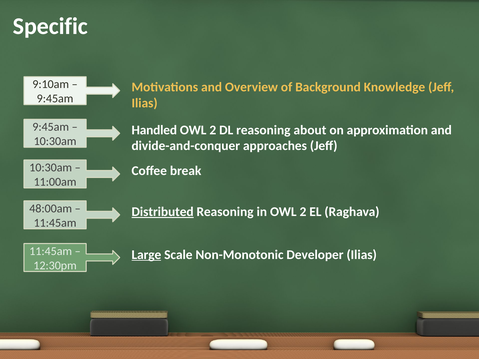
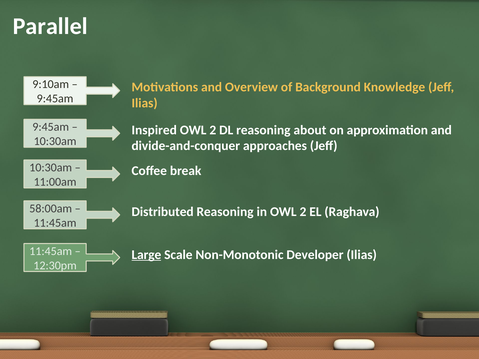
Specific: Specific -> Parallel
Handled: Handled -> Inspired
48:00am: 48:00am -> 58:00am
Distributed underline: present -> none
